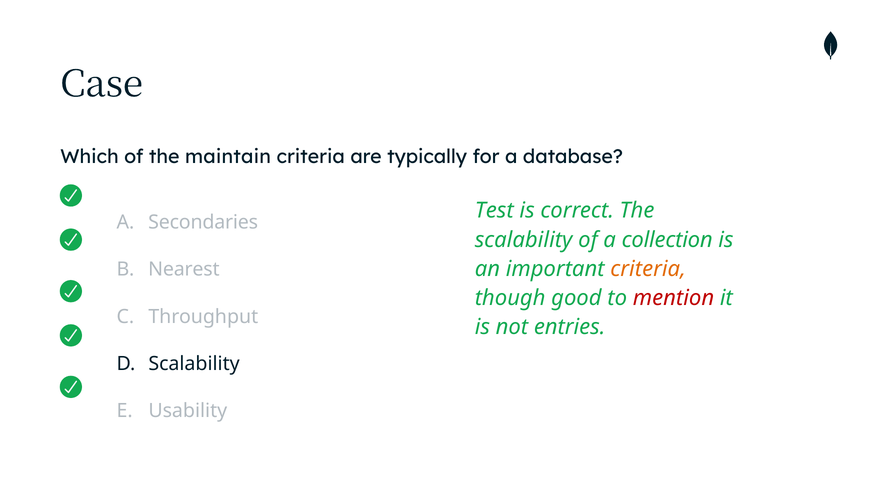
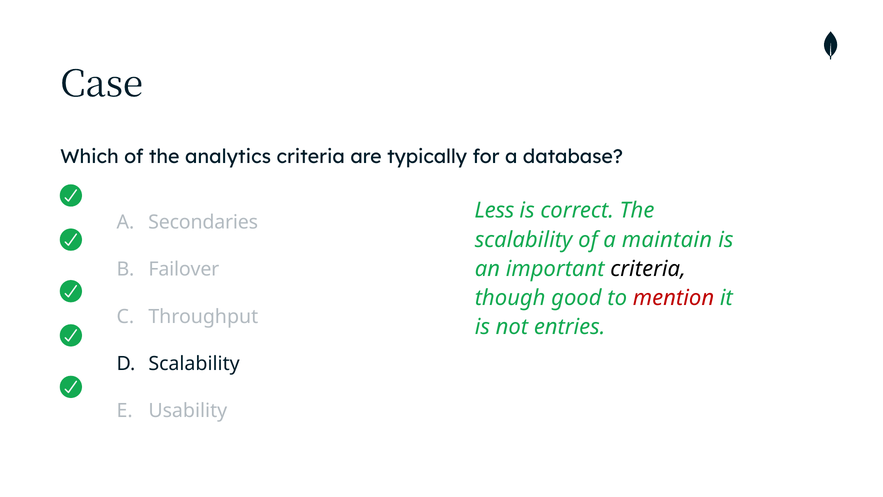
maintain: maintain -> analytics
Test: Test -> Less
collection: collection -> maintain
criteria at (648, 269) colour: orange -> black
Nearest: Nearest -> Failover
